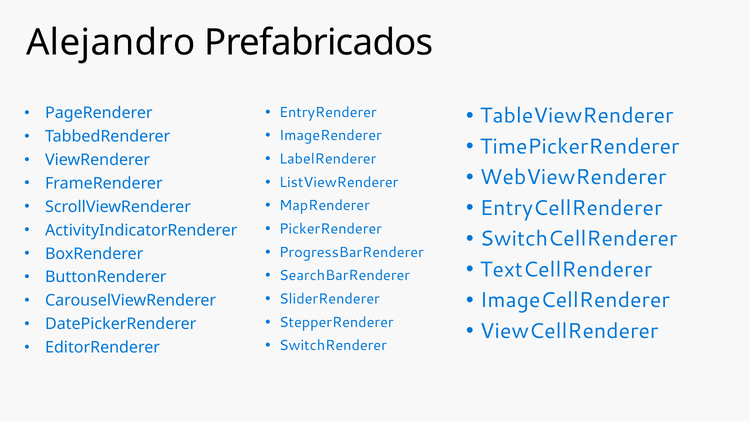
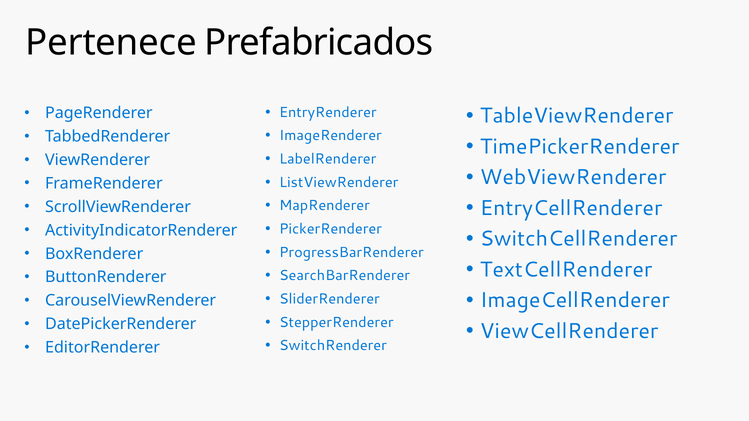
Alejandro: Alejandro -> Pertenece
